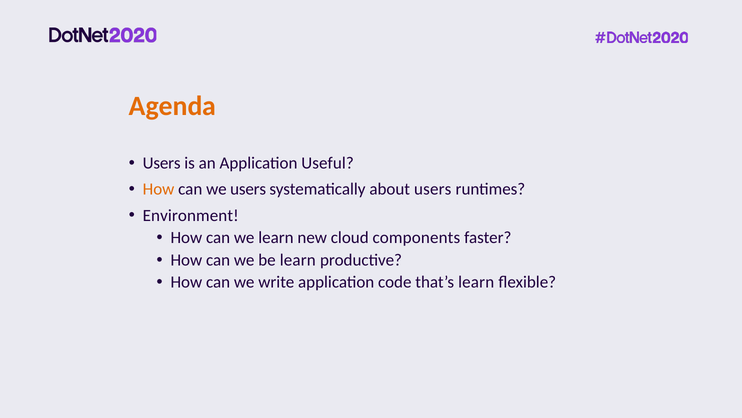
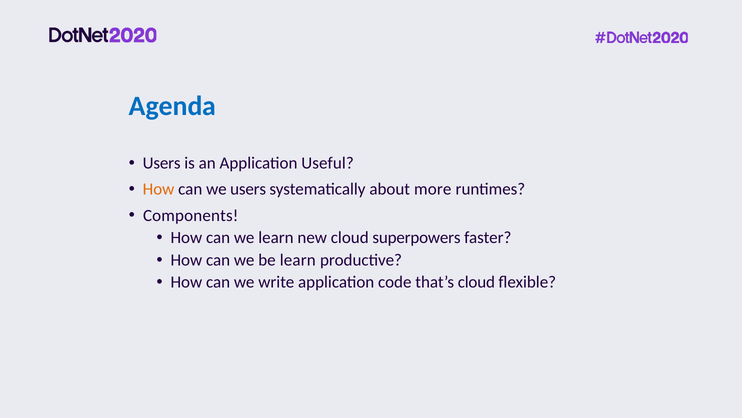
Agenda colour: orange -> blue
about users: users -> more
Environment: Environment -> Components
components: components -> superpowers
that’s learn: learn -> cloud
